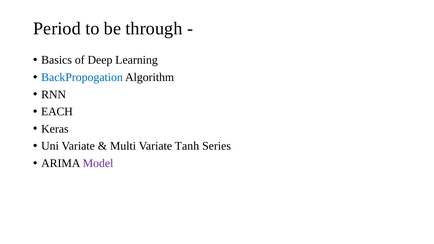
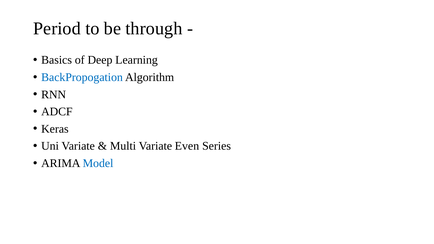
EACH: EACH -> ADCF
Tanh: Tanh -> Even
Model colour: purple -> blue
